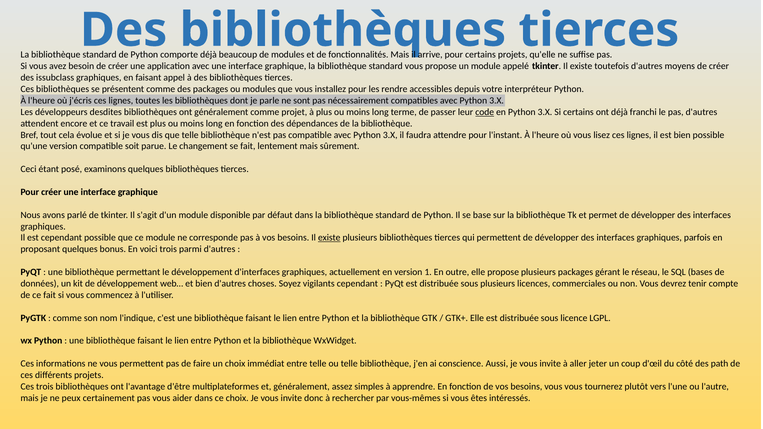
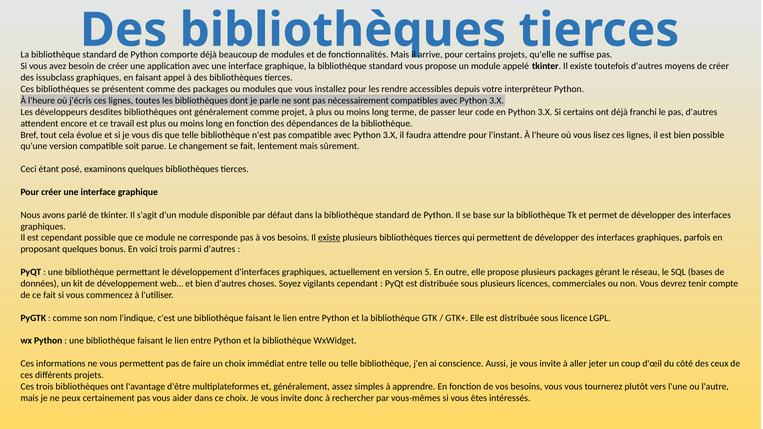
code underline: present -> none
1: 1 -> 5
path: path -> ceux
